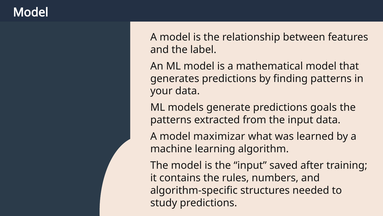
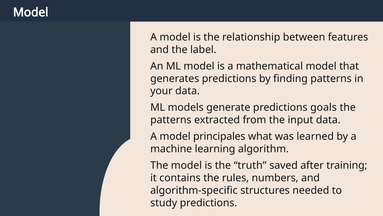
maximizar: maximizar -> principales
is the input: input -> truth
